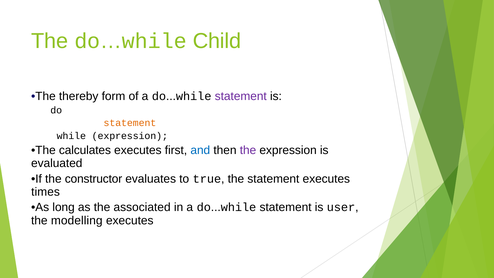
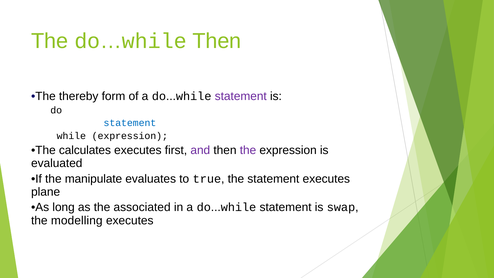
while Child: Child -> Then
statement at (130, 123) colour: orange -> blue
and colour: blue -> purple
constructor: constructor -> manipulate
times: times -> plane
user: user -> swap
